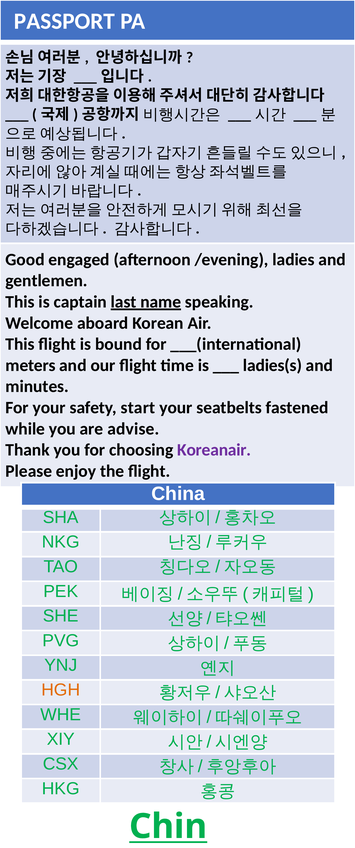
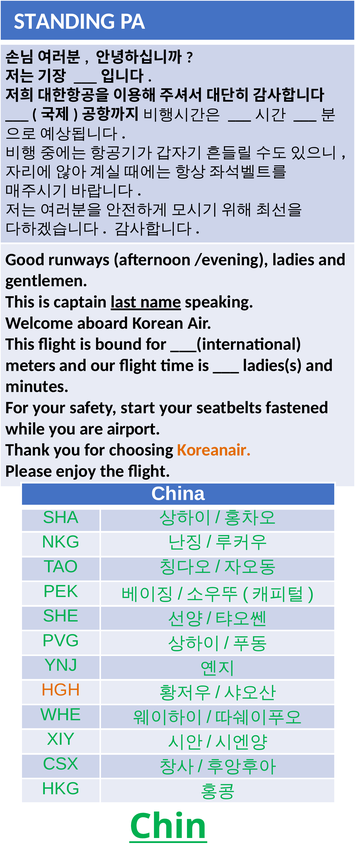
PASSPORT: PASSPORT -> STANDING
engaged: engaged -> runways
advise: advise -> airport
Koreanair colour: purple -> orange
